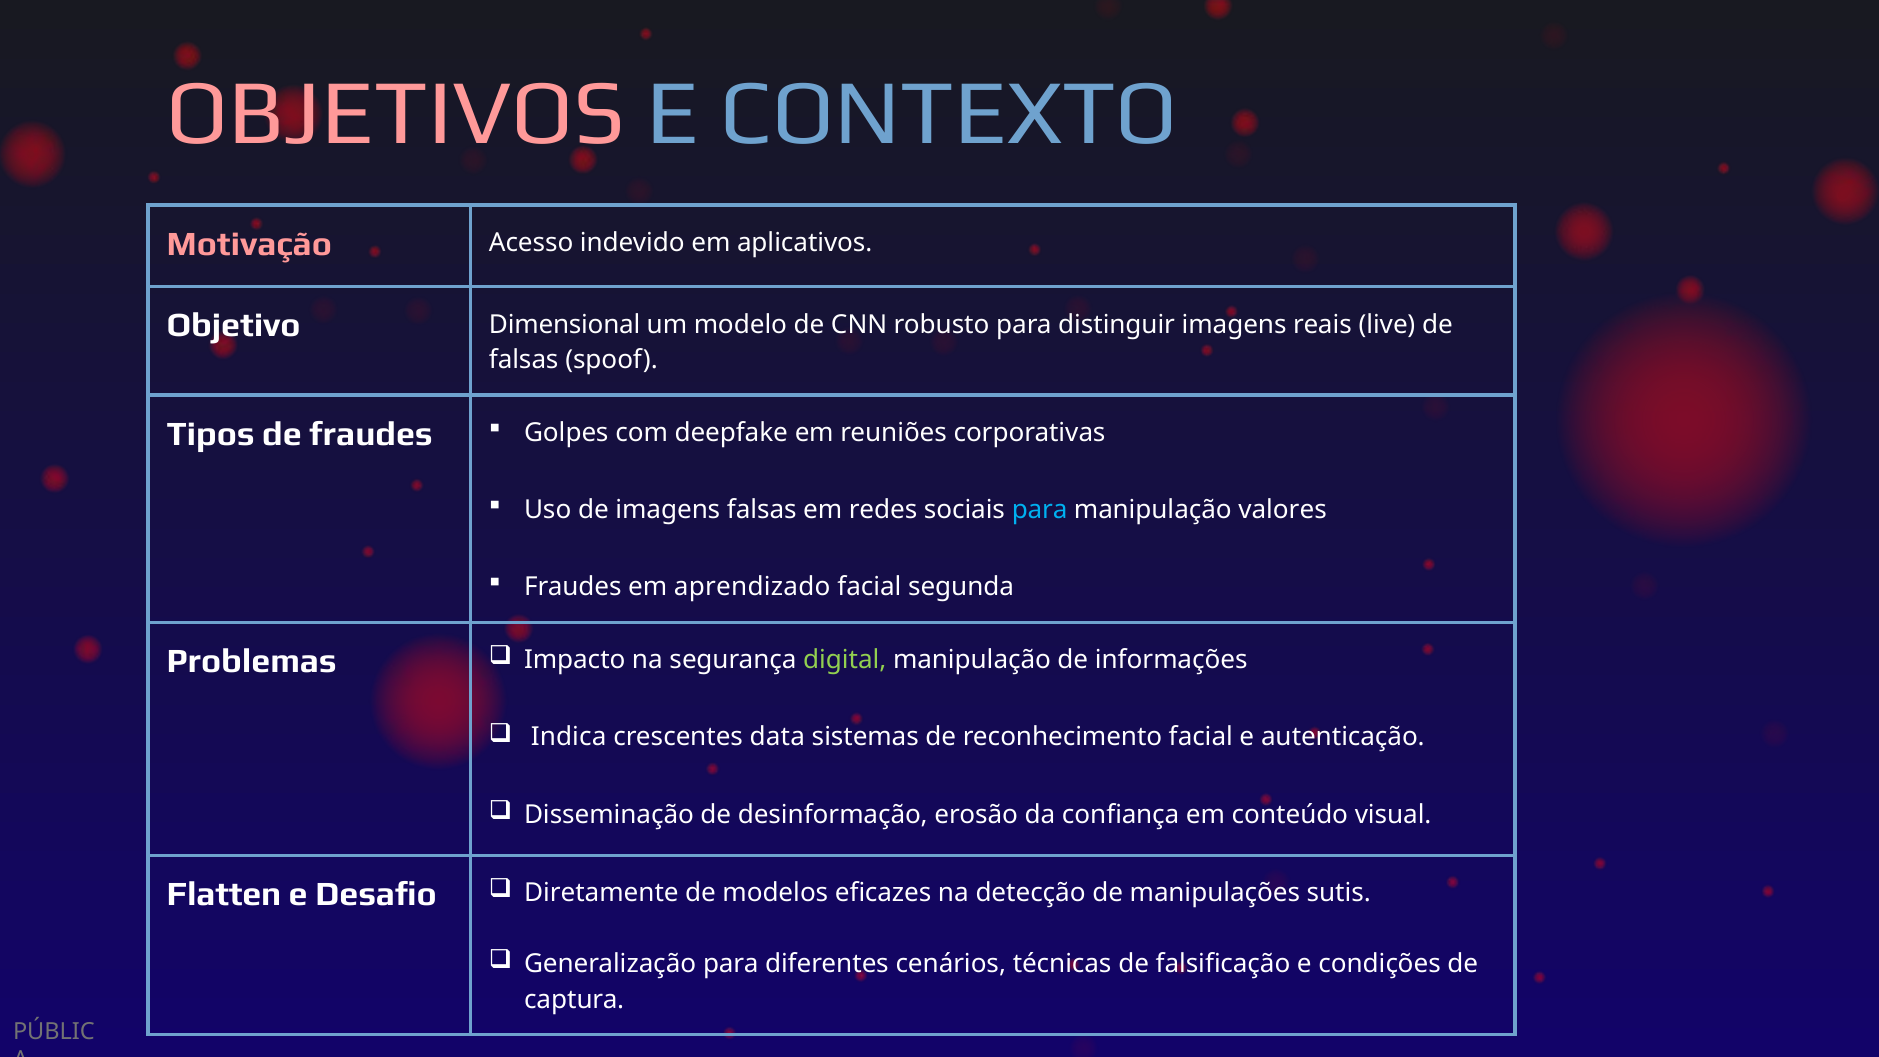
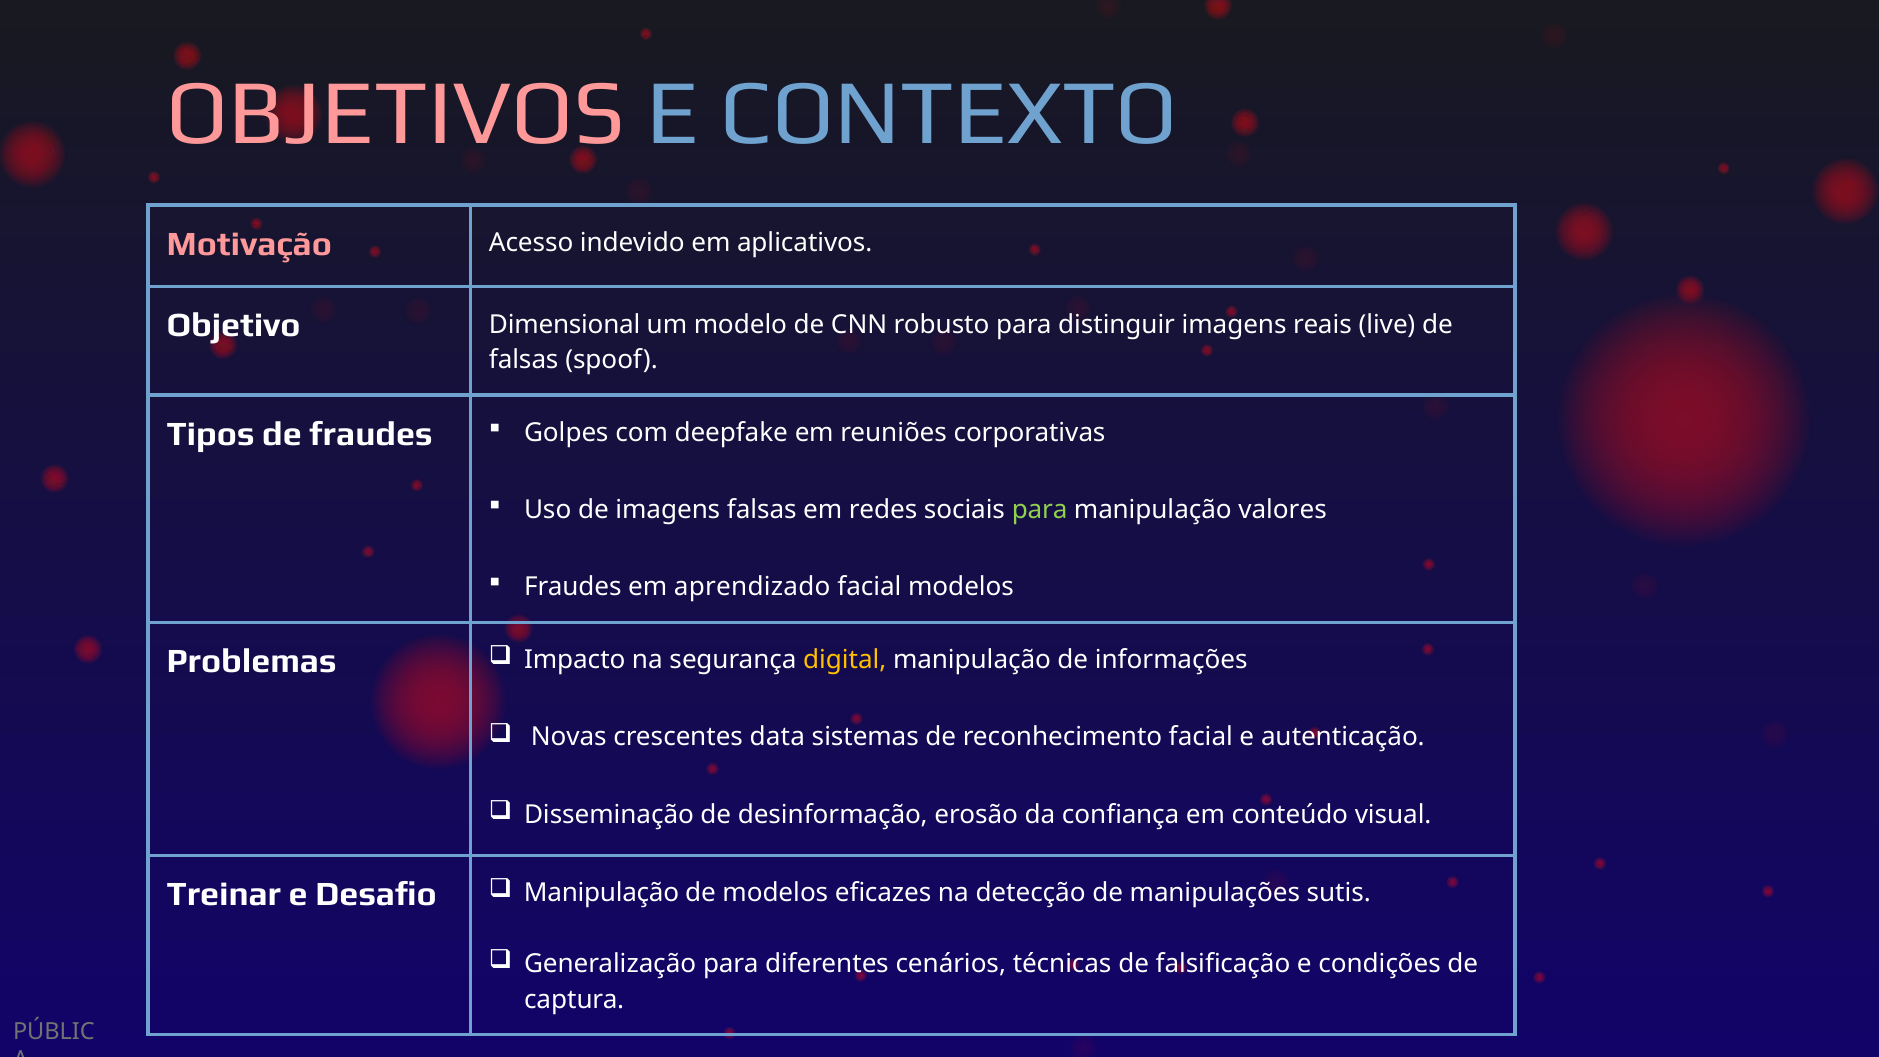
para at (1040, 510) colour: light blue -> light green
facial segunda: segunda -> modelos
digital colour: light green -> yellow
Indica: Indica -> Novas
Flatten: Flatten -> Treinar
Diretamente at (601, 893): Diretamente -> Manipulação
